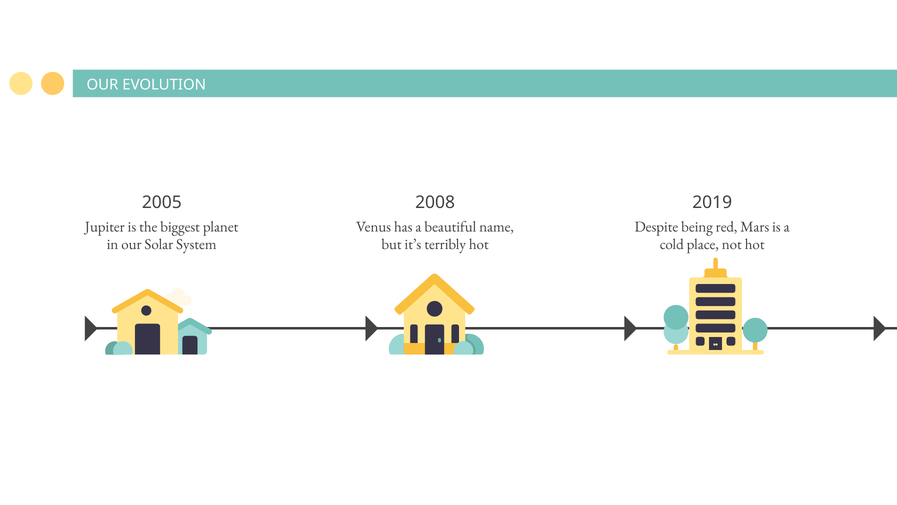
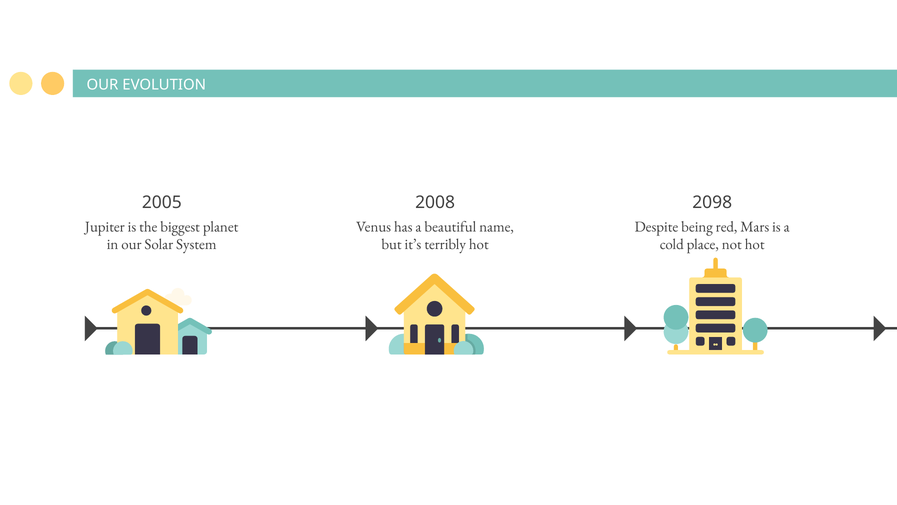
2019: 2019 -> 2098
